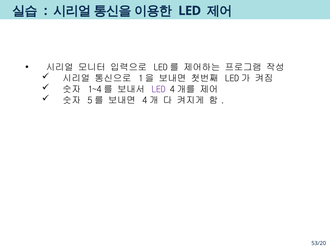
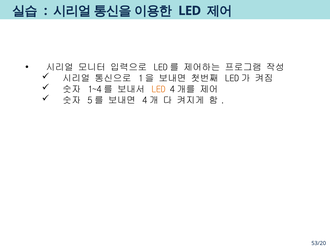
LED at (159, 90) colour: purple -> orange
